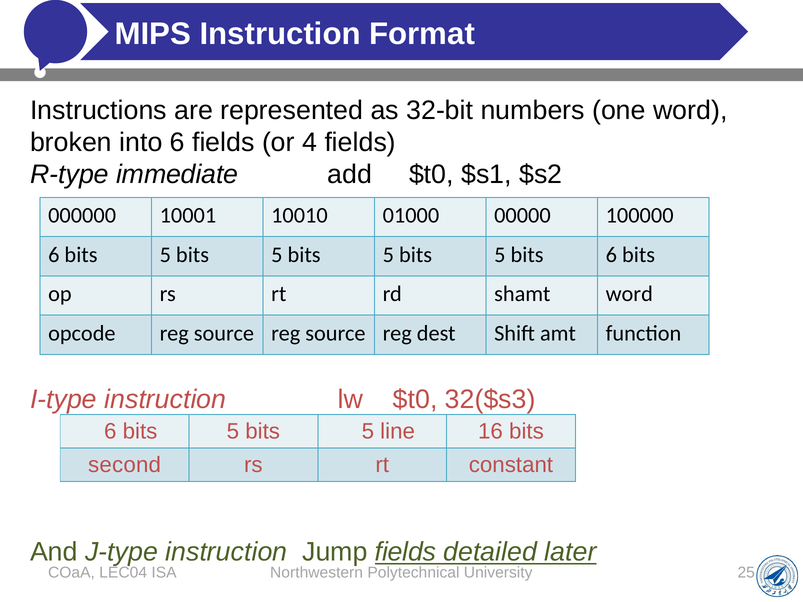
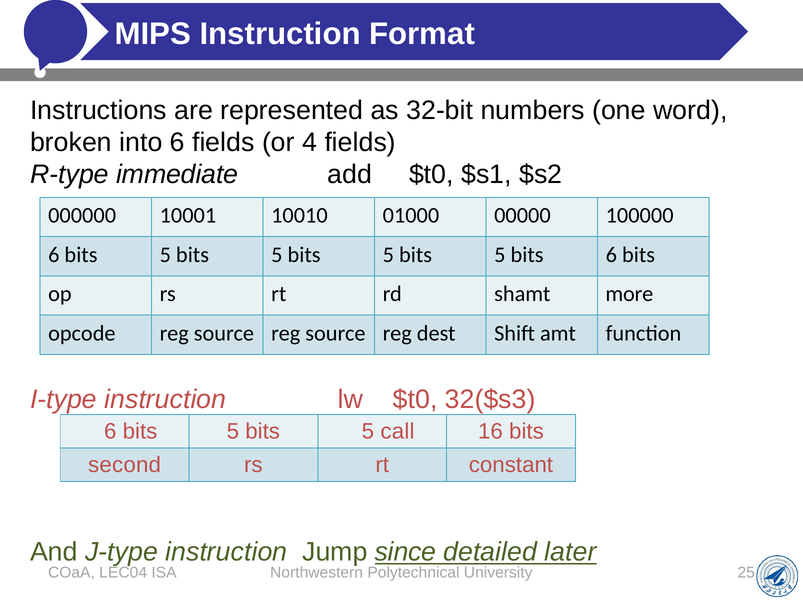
shamt word: word -> more
line: line -> call
Jump fields: fields -> since
